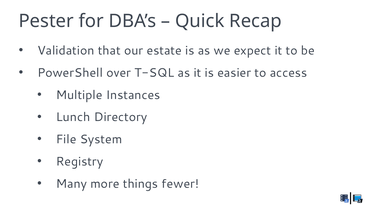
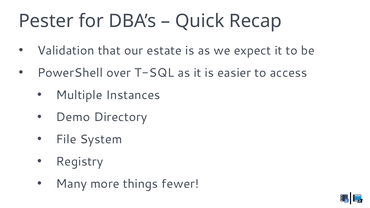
Lunch: Lunch -> Demo
